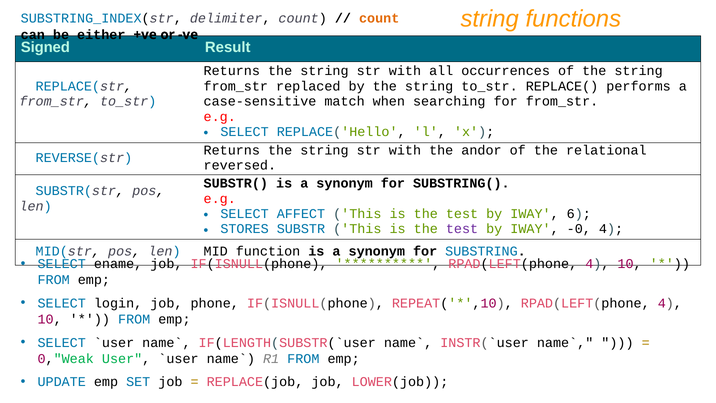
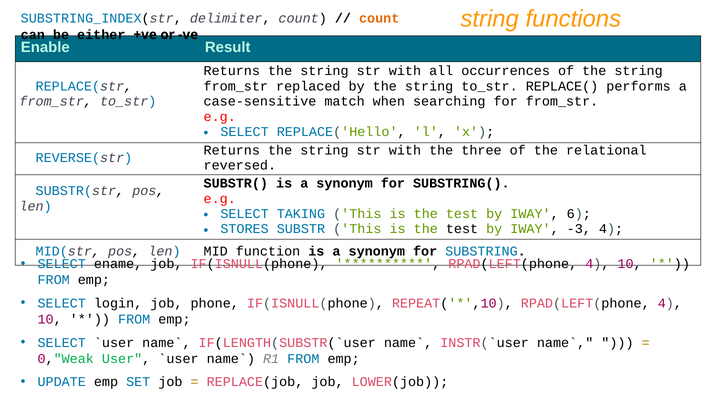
Signed: Signed -> Enable
andor: andor -> three
AFFECT: AFFECT -> TAKING
test at (462, 229) colour: purple -> black
-0: -0 -> -3
